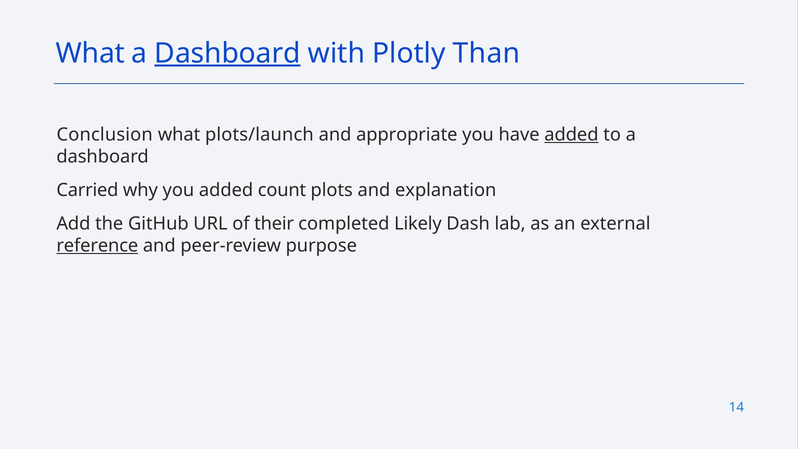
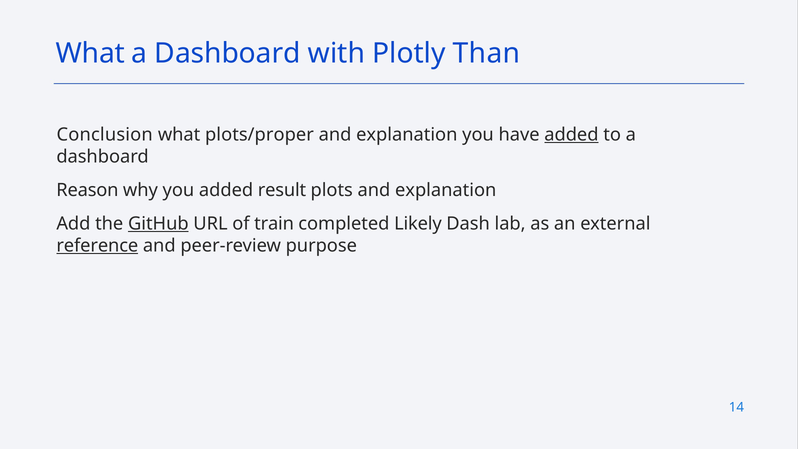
Dashboard at (228, 53) underline: present -> none
plots/launch: plots/launch -> plots/proper
appropriate at (407, 135): appropriate -> explanation
Carried: Carried -> Reason
count: count -> result
GitHub underline: none -> present
their: their -> train
